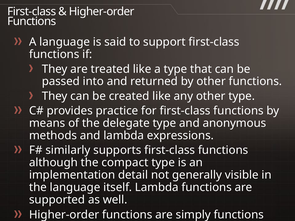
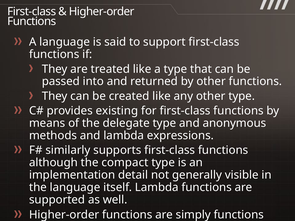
practice: practice -> existing
